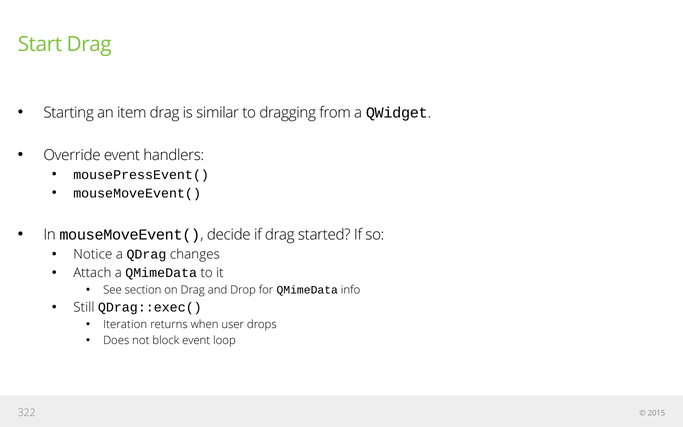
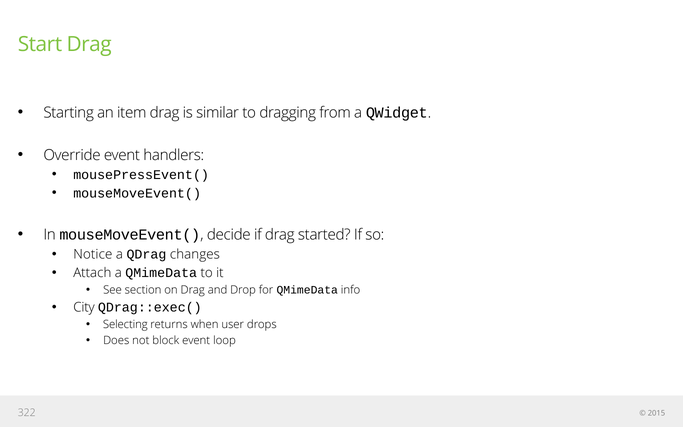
Still: Still -> City
Iteration: Iteration -> Selecting
